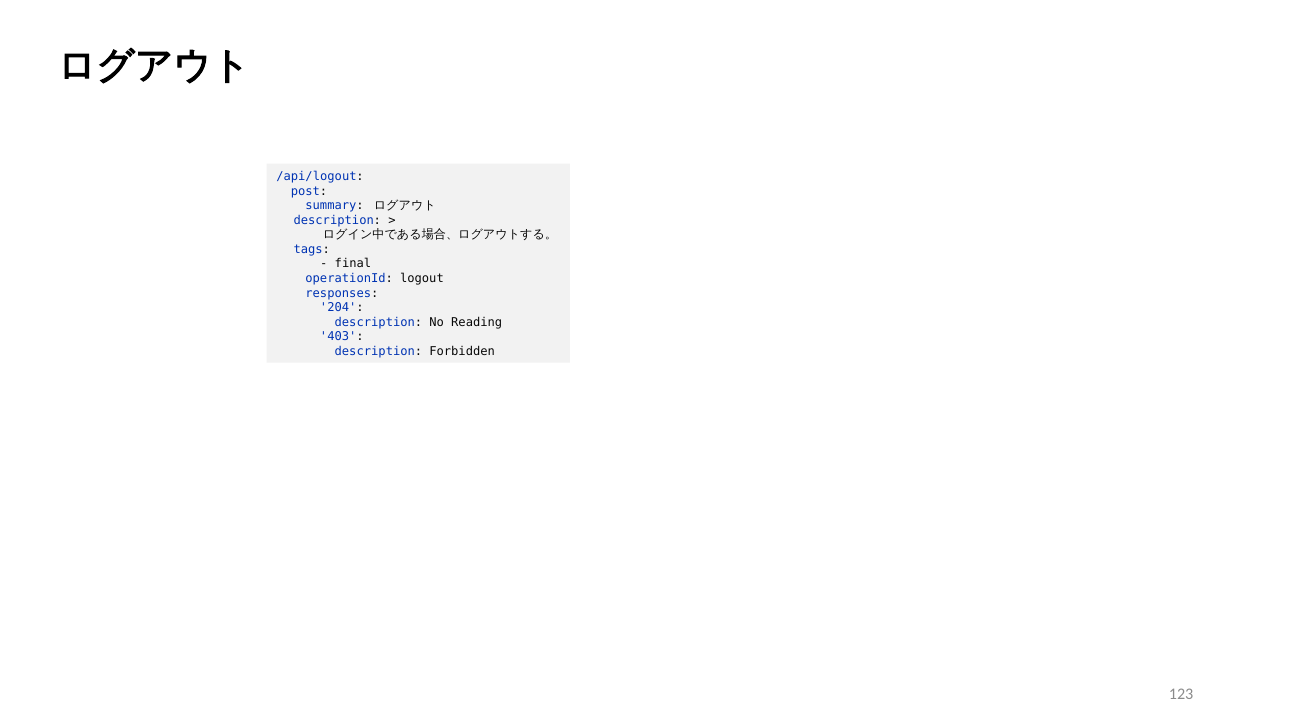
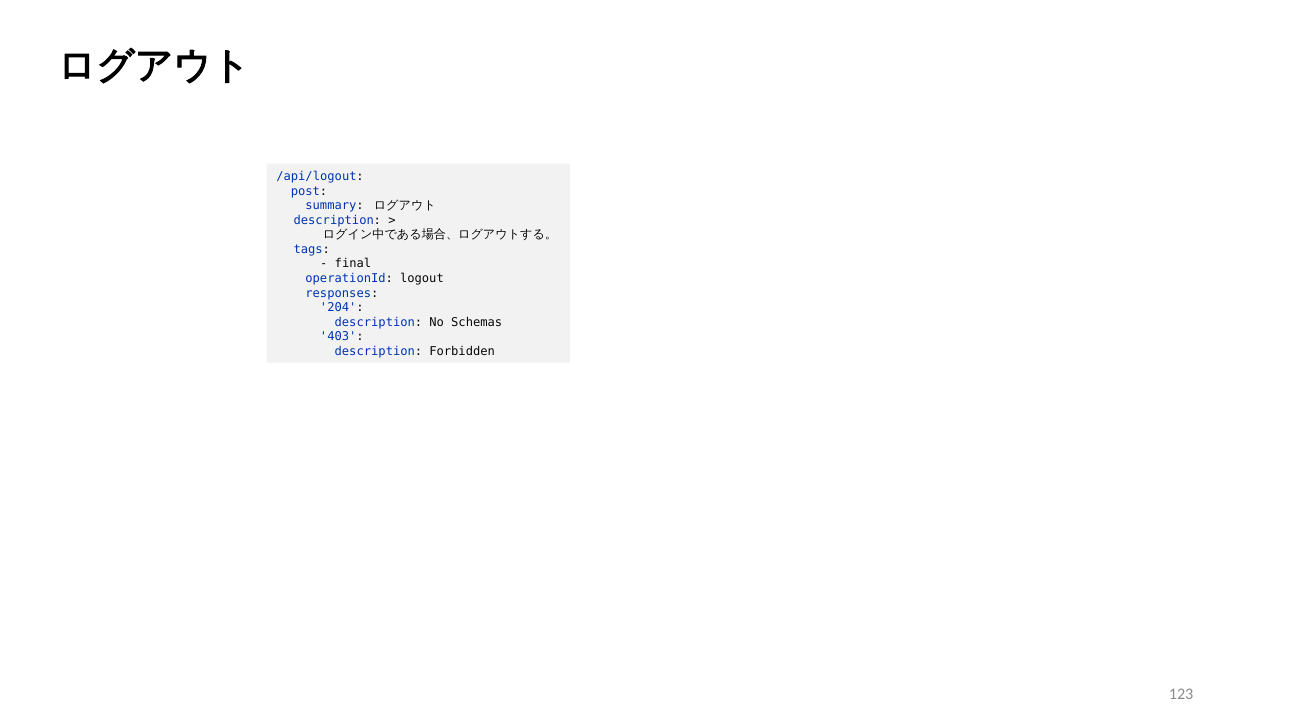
Reading: Reading -> Schemas
